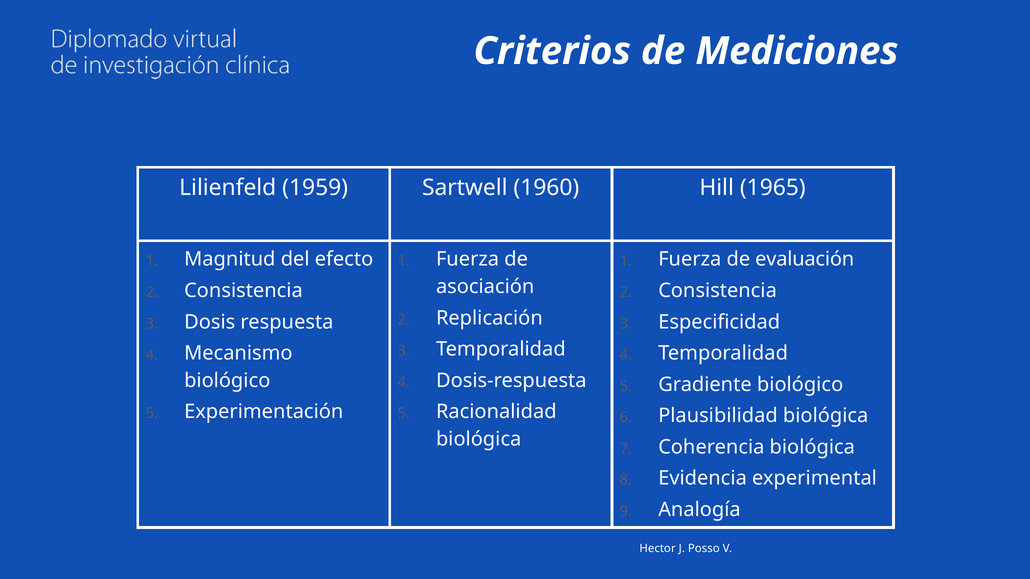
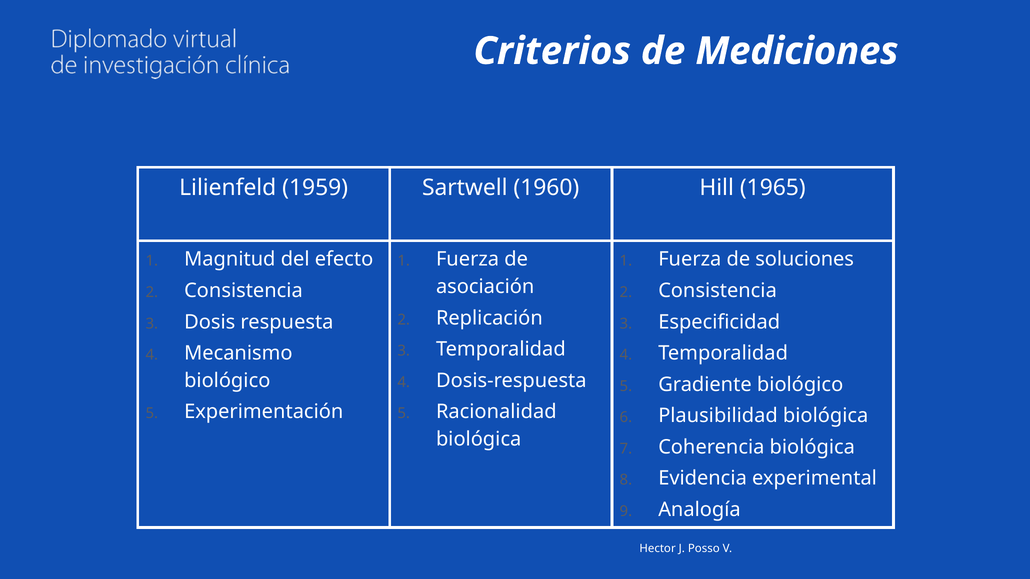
evaluación: evaluación -> soluciones
